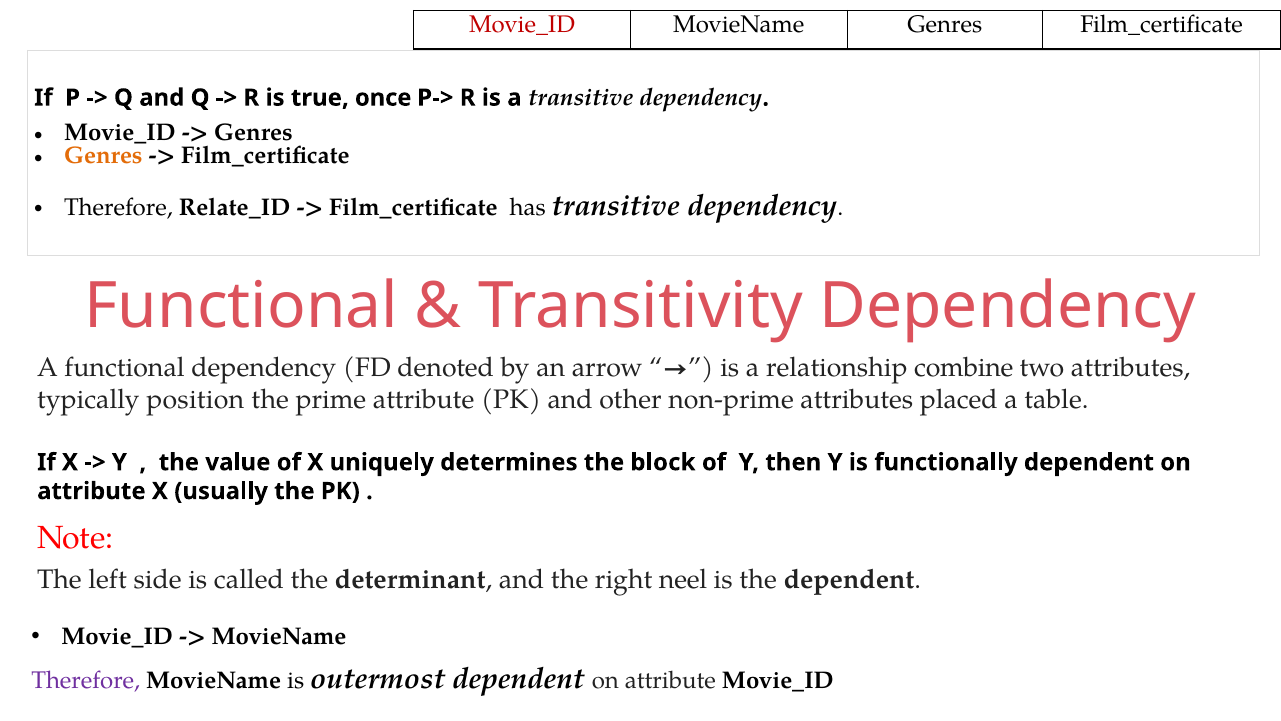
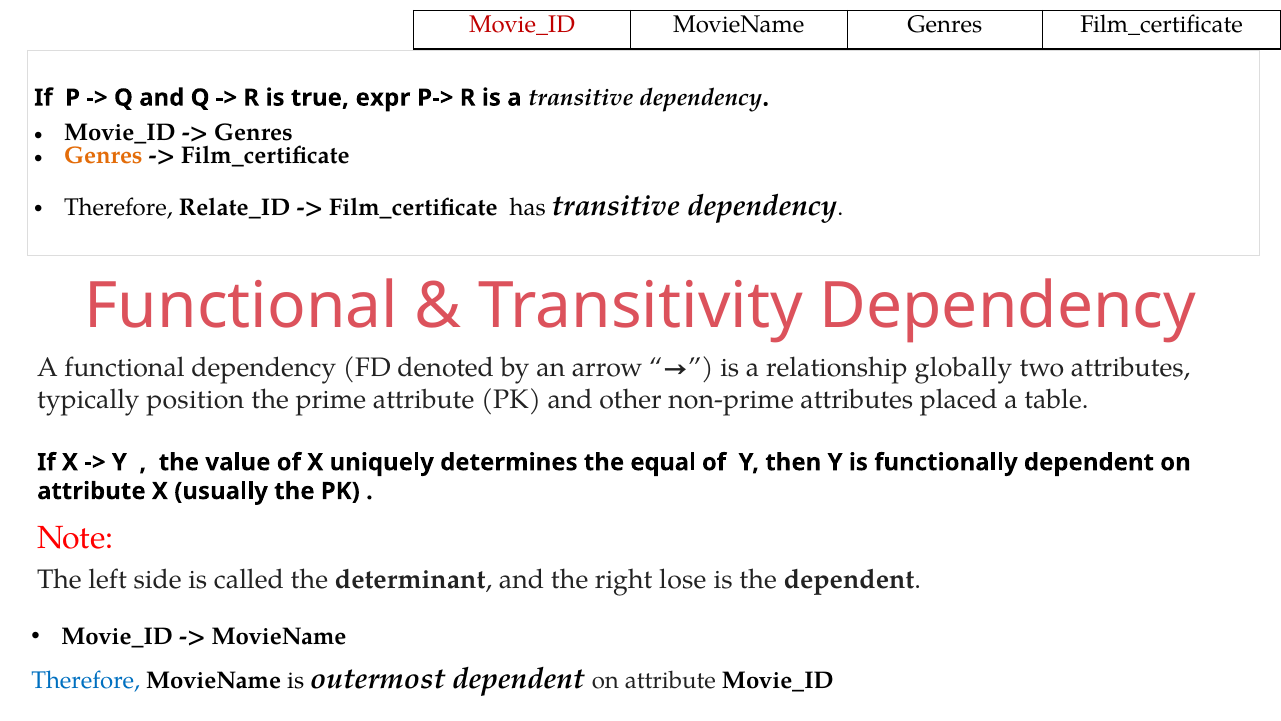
once: once -> expr
combine: combine -> globally
block: block -> equal
neel: neel -> lose
Therefore at (86, 680) colour: purple -> blue
